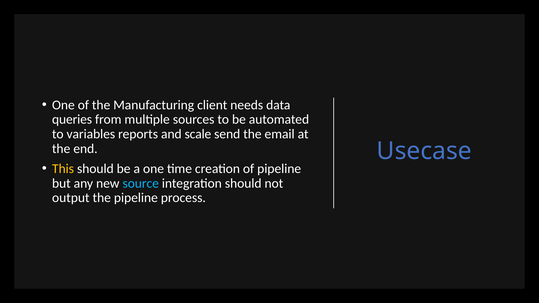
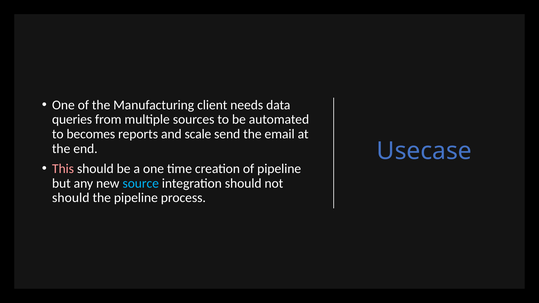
variables: variables -> becomes
This colour: yellow -> pink
output at (71, 198): output -> should
